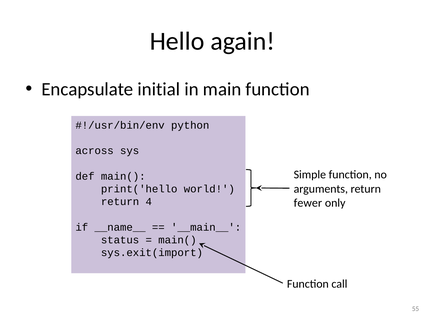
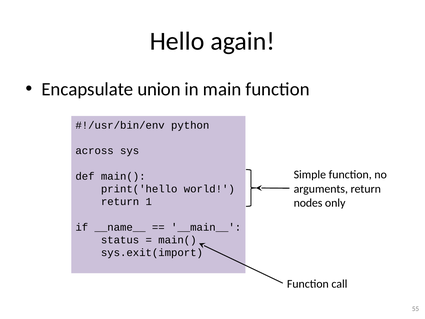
initial: initial -> union
4: 4 -> 1
fewer: fewer -> nodes
